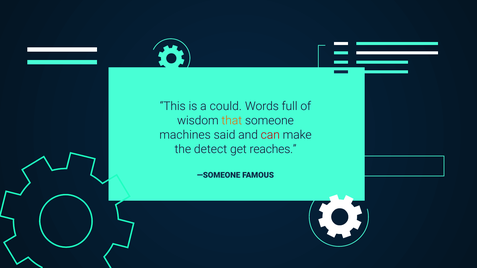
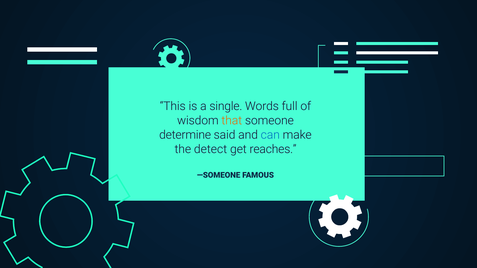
could: could -> single
machines: machines -> determine
can colour: red -> blue
